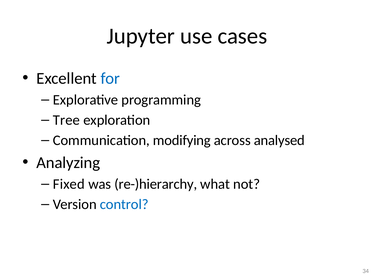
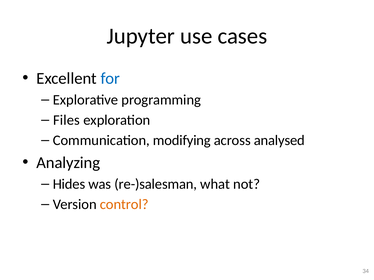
Tree: Tree -> Files
Fixed: Fixed -> Hides
re-)hierarchy: re-)hierarchy -> re-)salesman
control colour: blue -> orange
